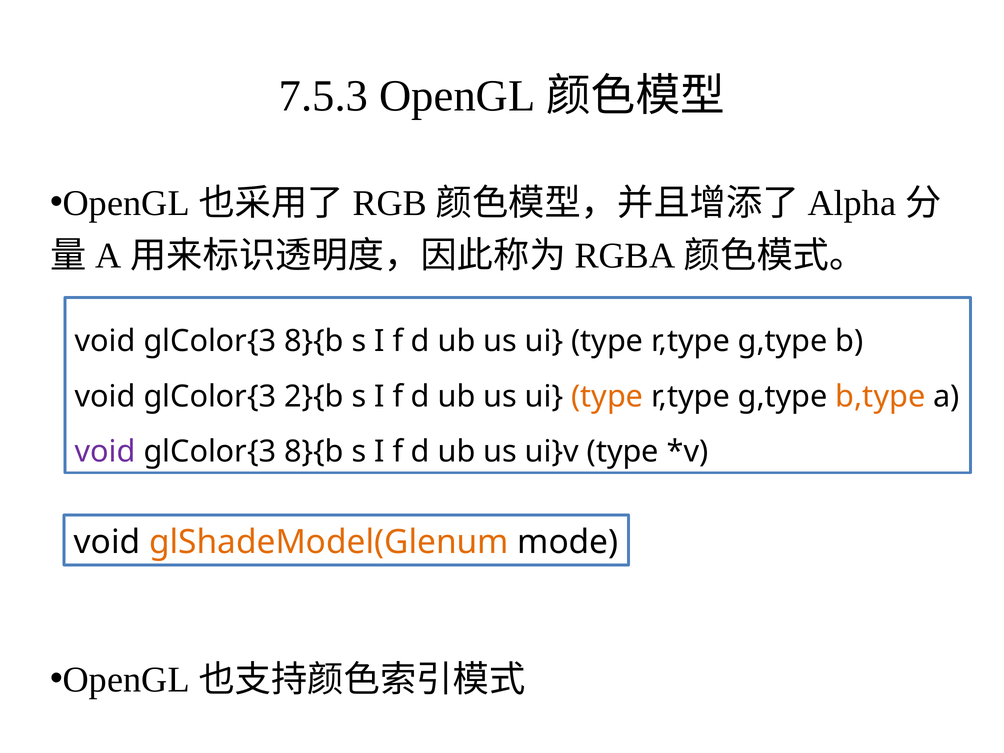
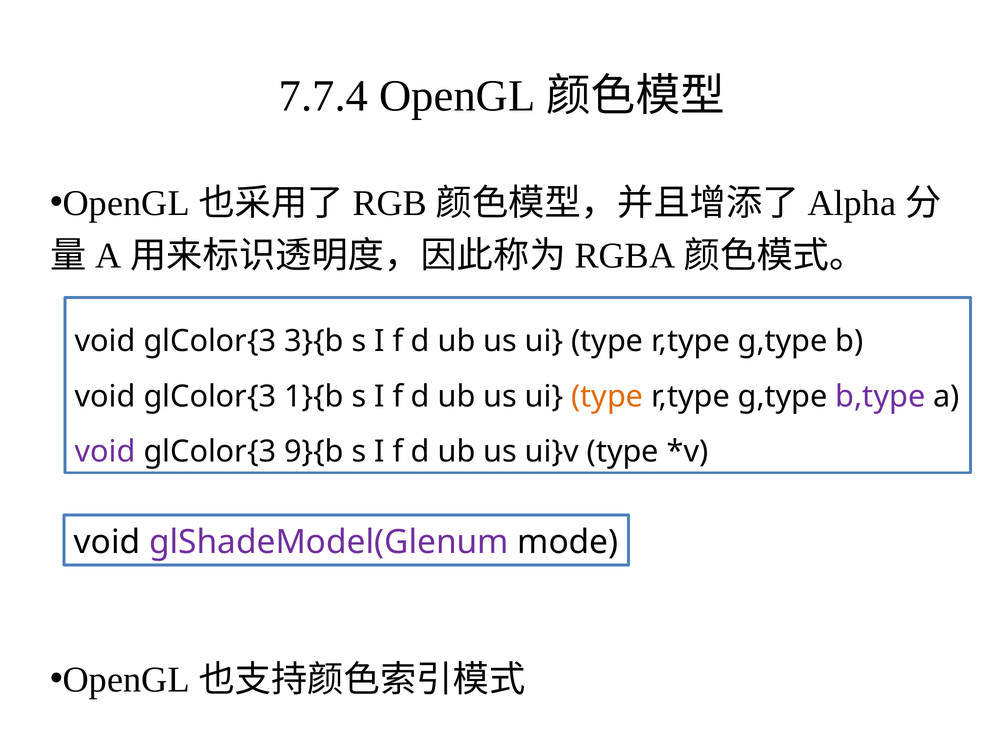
7.5.3: 7.5.3 -> 7.7.4
8}{b at (314, 341): 8}{b -> 3}{b
2}{b: 2}{b -> 1}{b
b,type colour: orange -> purple
8}{b at (314, 452): 8}{b -> 9}{b
glShadeModel(Glenum colour: orange -> purple
